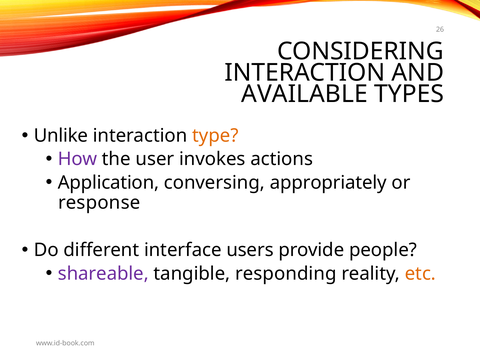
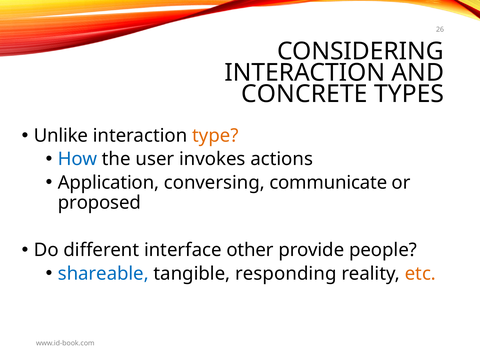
AVAILABLE: AVAILABLE -> CONCRETE
How colour: purple -> blue
appropriately: appropriately -> communicate
response: response -> proposed
users: users -> other
shareable colour: purple -> blue
